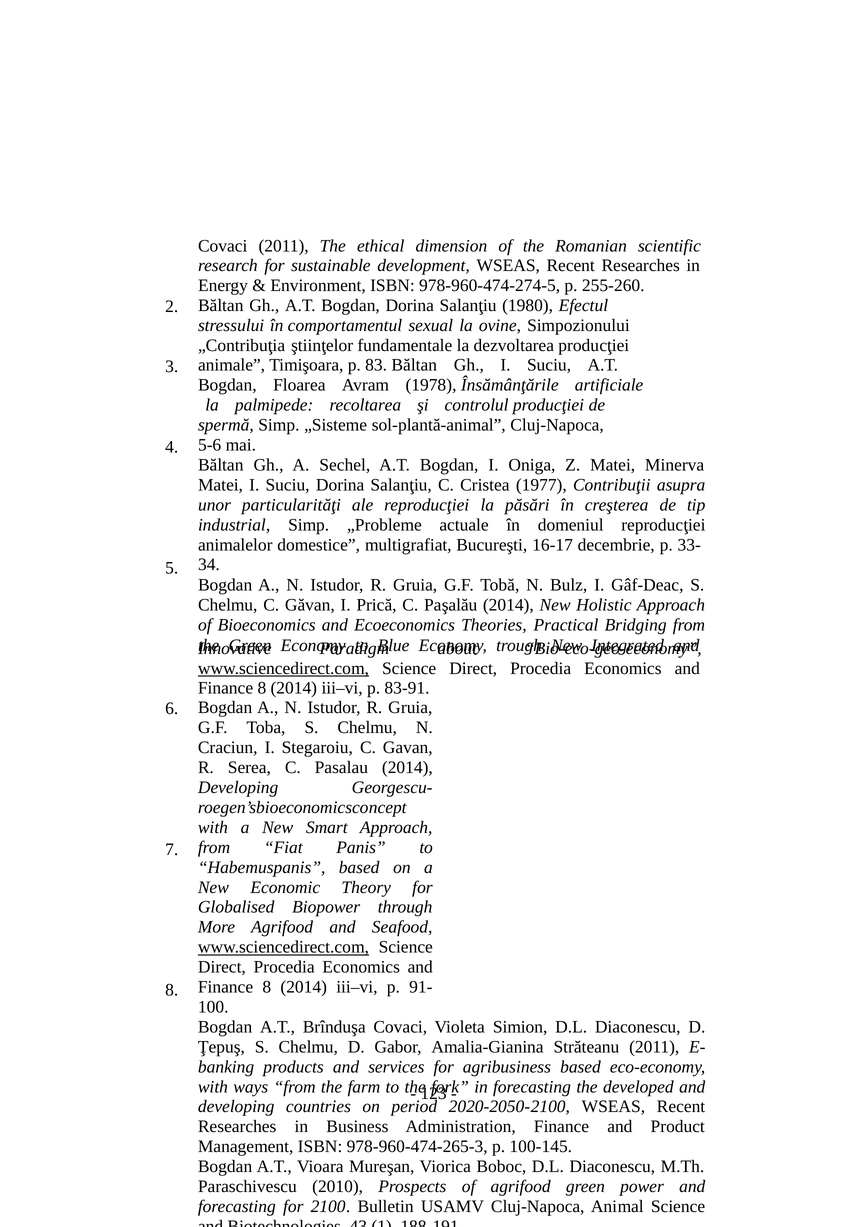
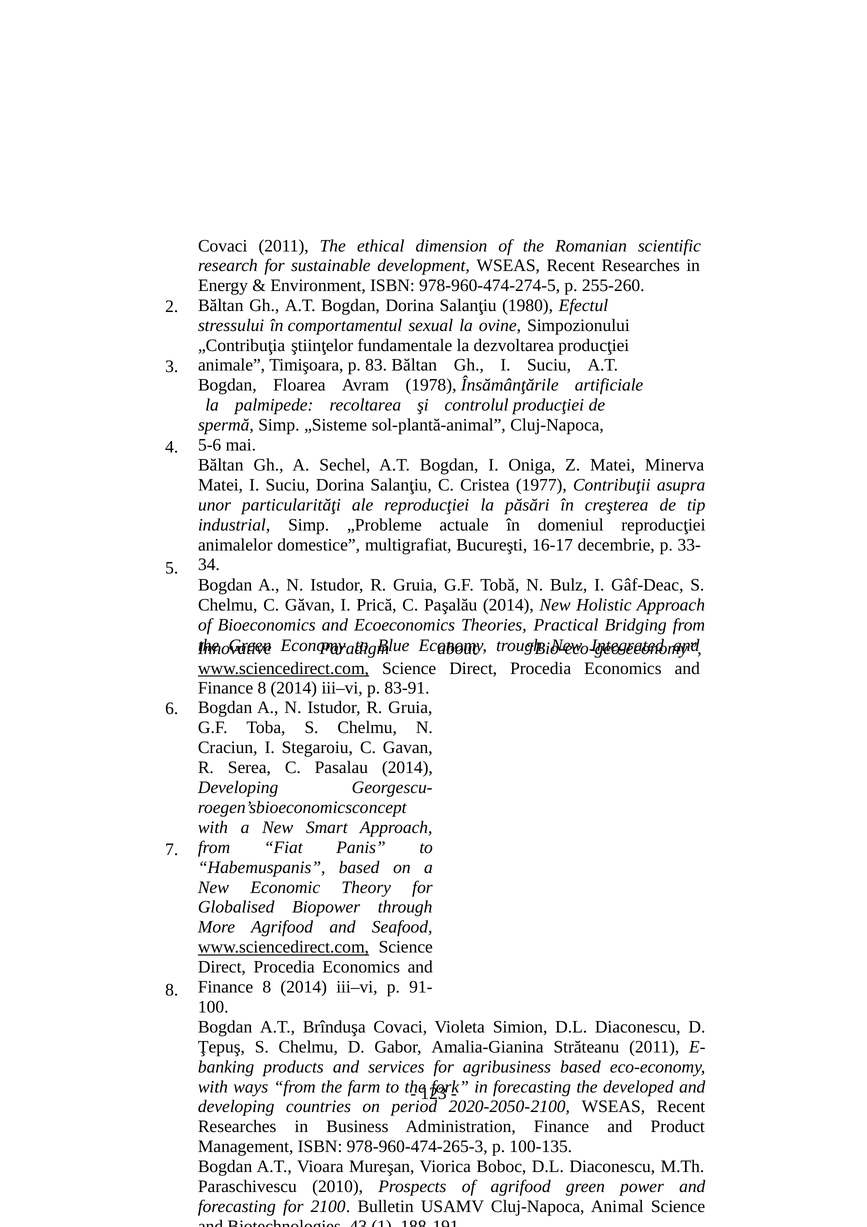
100-145: 100-145 -> 100-135
